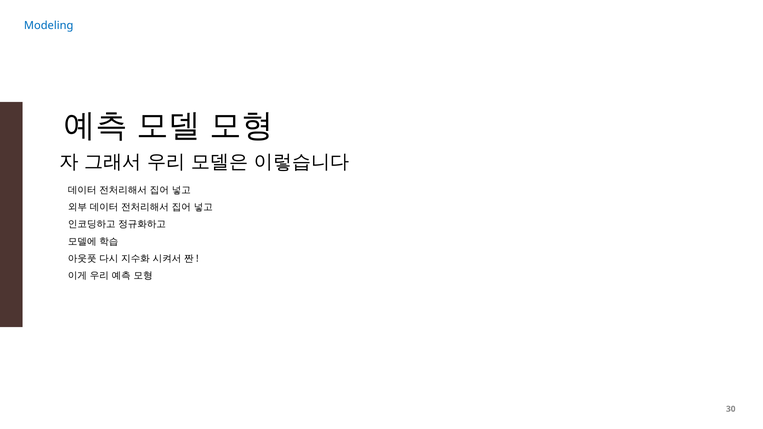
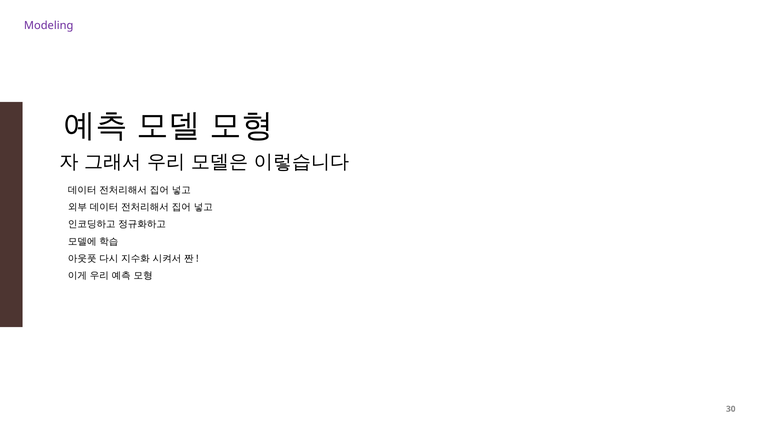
Modeling colour: blue -> purple
